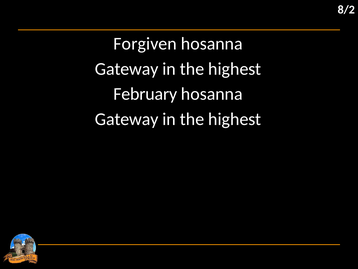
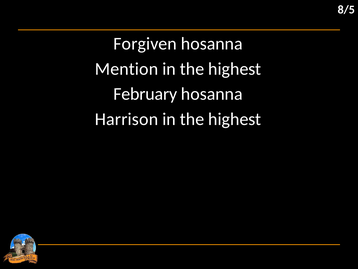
8/2: 8/2 -> 8/5
Gateway at (127, 69): Gateway -> Mention
Gateway at (127, 119): Gateway -> Harrison
